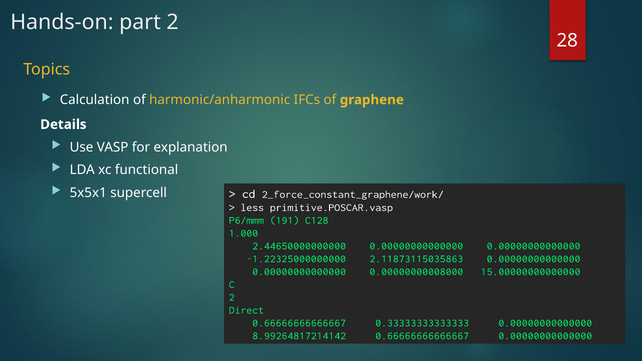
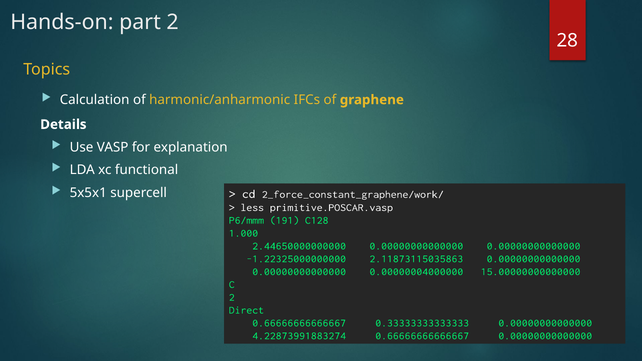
0.00000000008000: 0.00000000008000 -> 0.00000004000000
8.99264817214142: 8.99264817214142 -> 4.22873991883274
